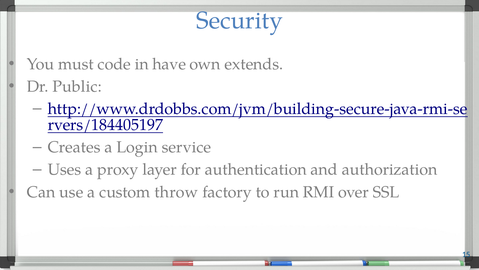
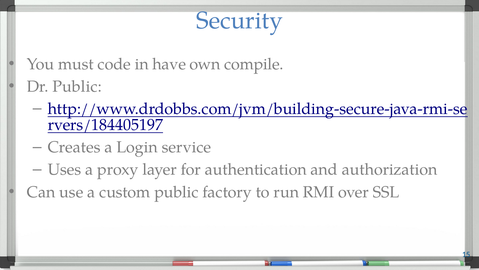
extends: extends -> compile
custom throw: throw -> public
